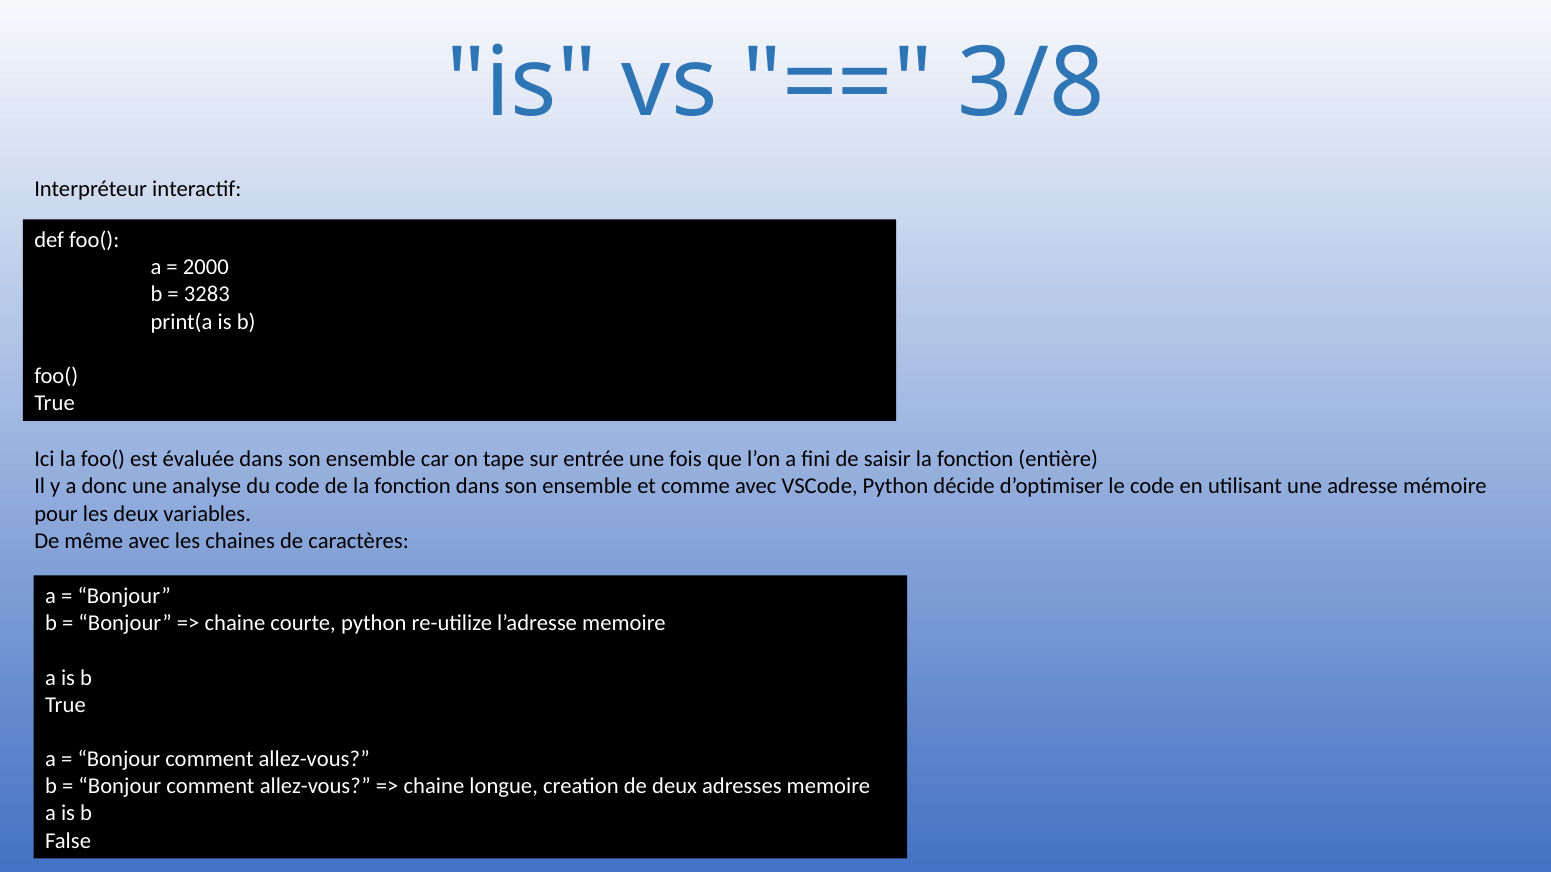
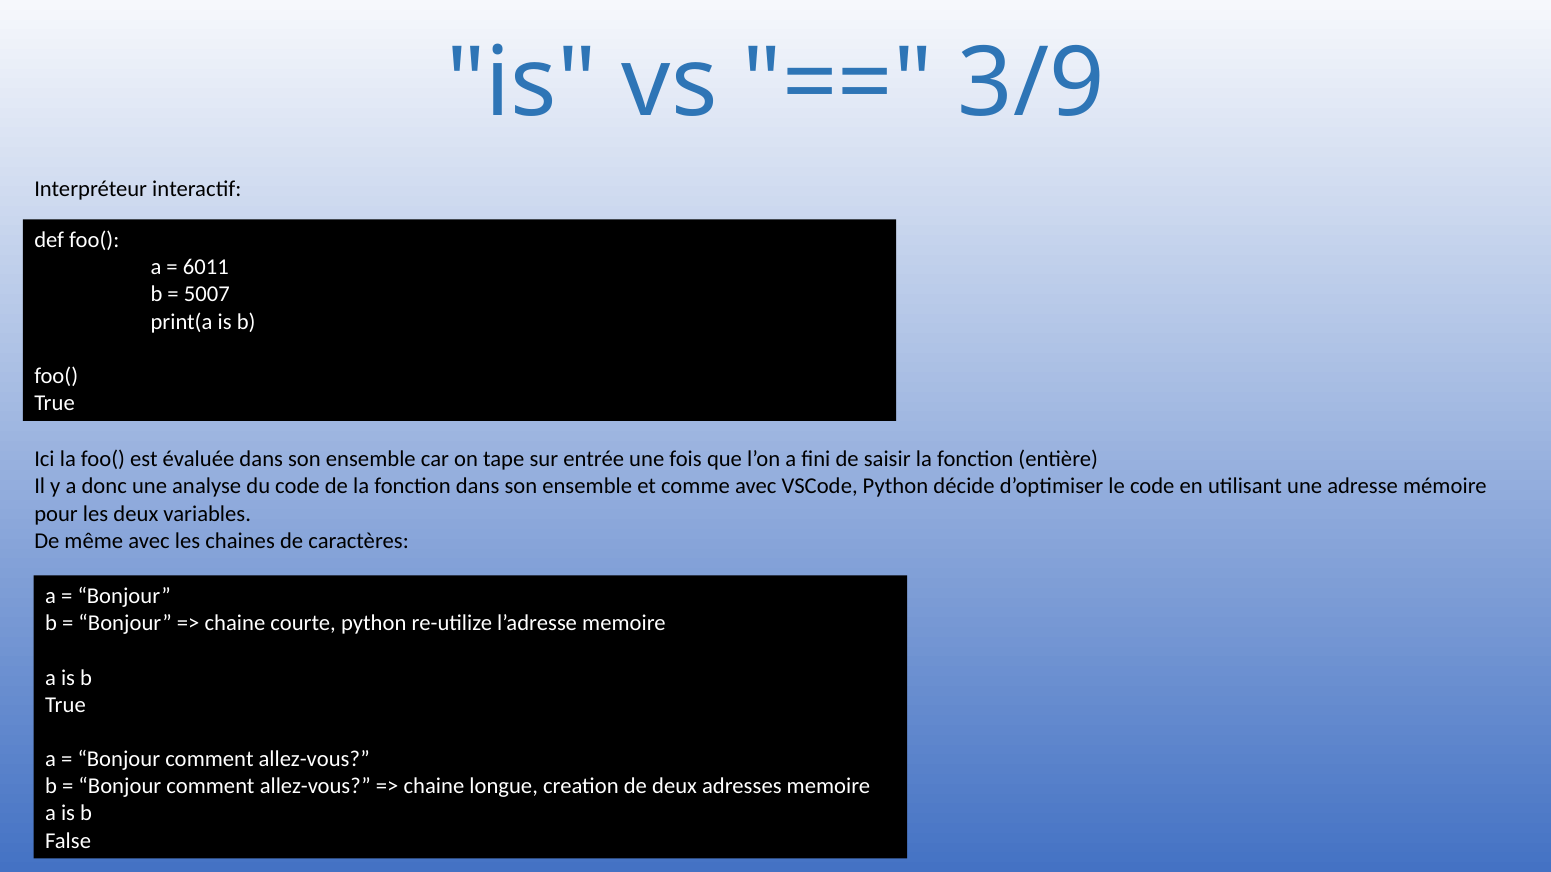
3/8: 3/8 -> 3/9
2000: 2000 -> 6011
3283: 3283 -> 5007
